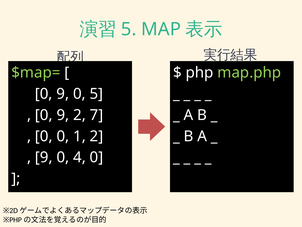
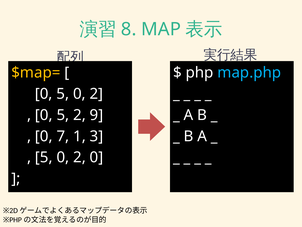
5 at (129, 29): 5 -> 8
$map= colour: light green -> yellow
map.php colour: light green -> light blue
9 at (63, 94): 9 -> 5
5 at (96, 94): 5 -> 2
9 at (63, 115): 9 -> 5
7: 7 -> 9
0 0: 0 -> 7
1 2: 2 -> 3
9 at (44, 157): 9 -> 5
4 at (79, 157): 4 -> 2
